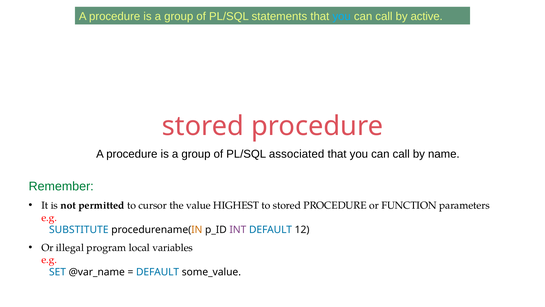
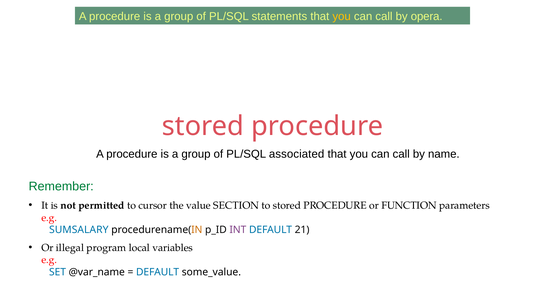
you at (342, 16) colour: light blue -> yellow
active: active -> opera
HIGHEST: HIGHEST -> SECTION
SUBSTITUTE: SUBSTITUTE -> SUMSALARY
12: 12 -> 21
